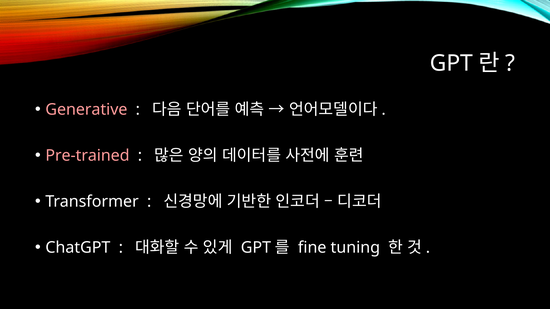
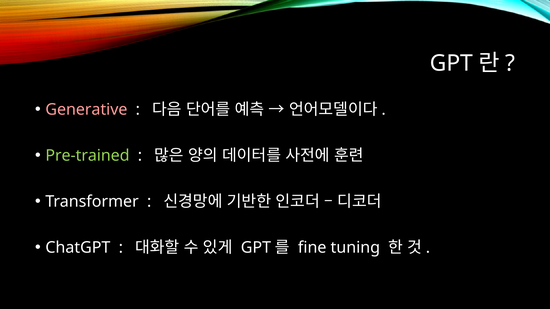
Pre-trained colour: pink -> light green
